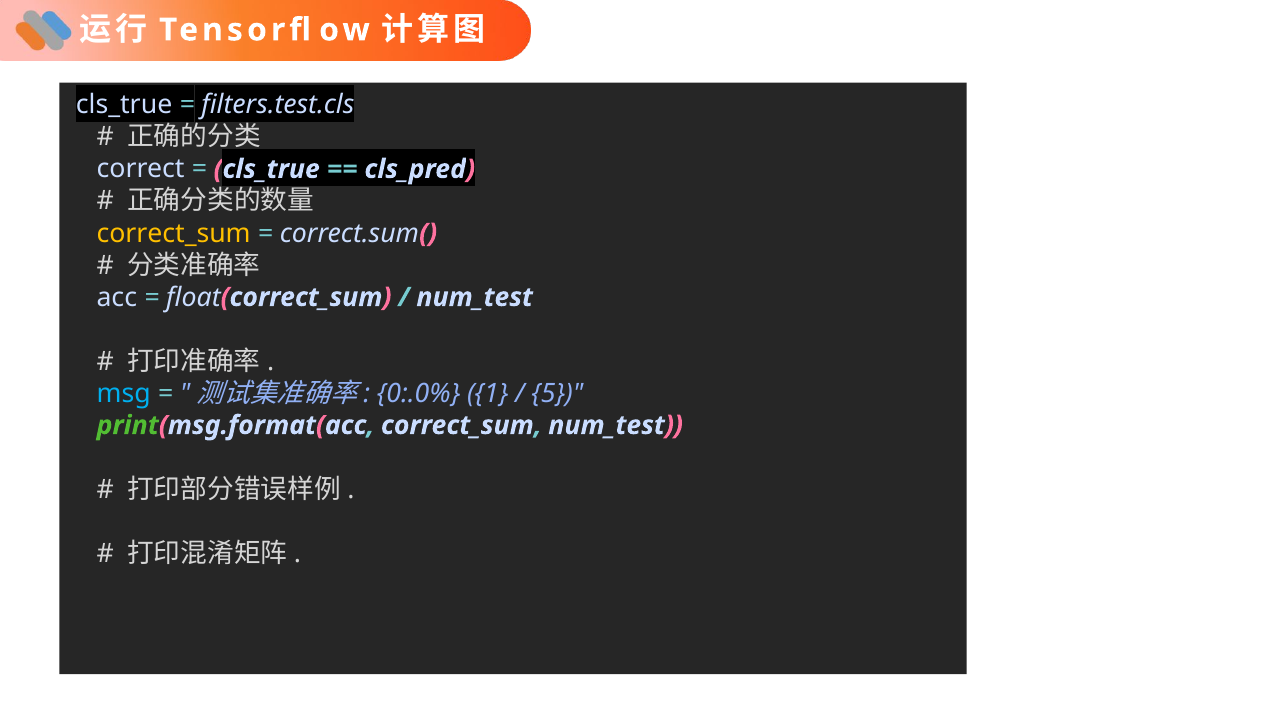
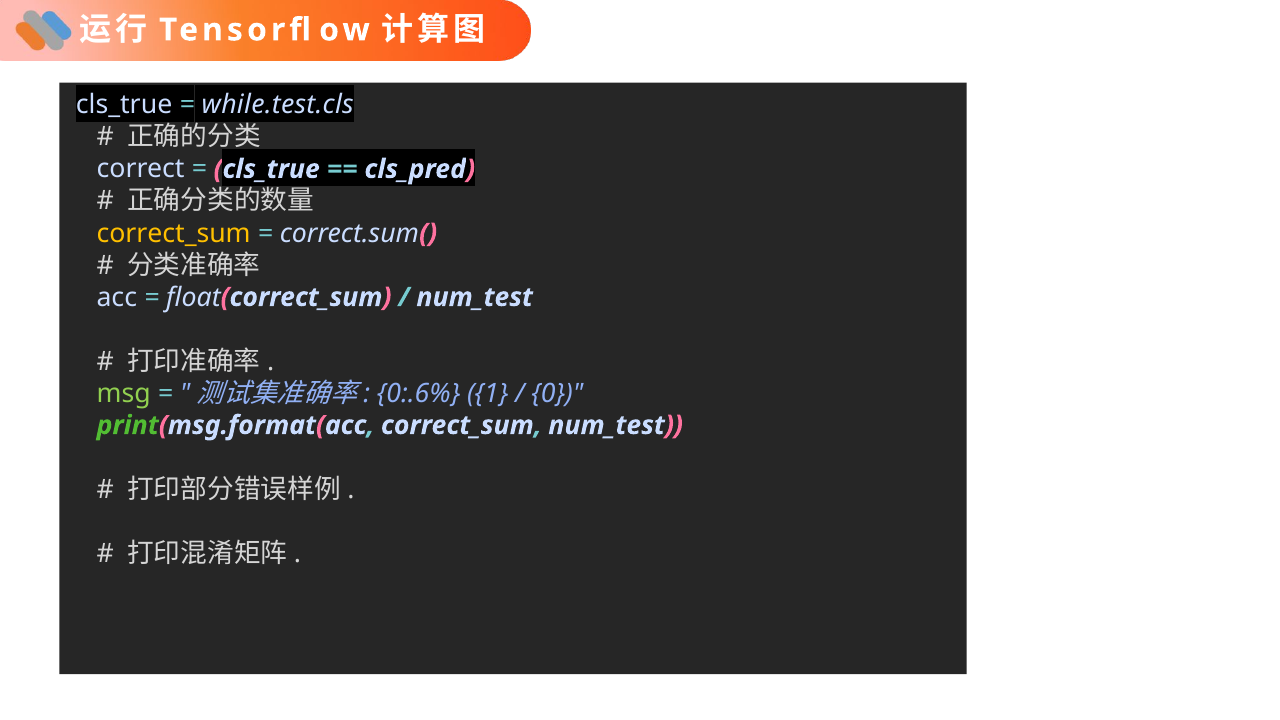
filters.test.cls: filters.test.cls -> while.test.cls
msg colour: light blue -> light green
0:.0%: 0:.0% -> 0:.6%
5: 5 -> 0
